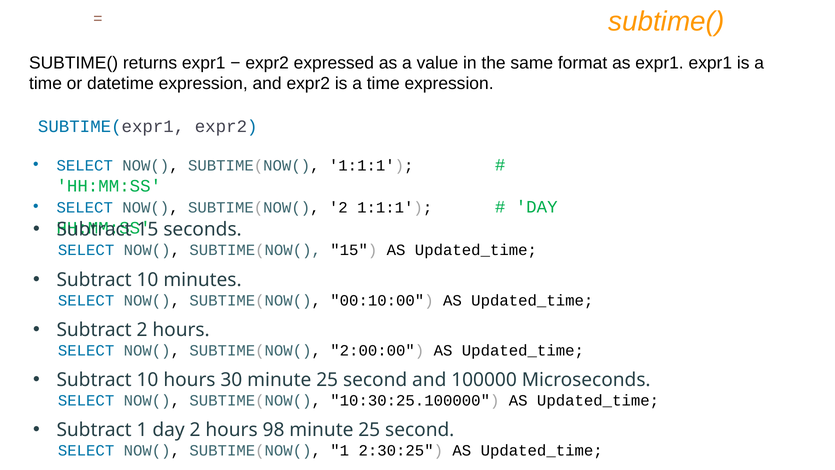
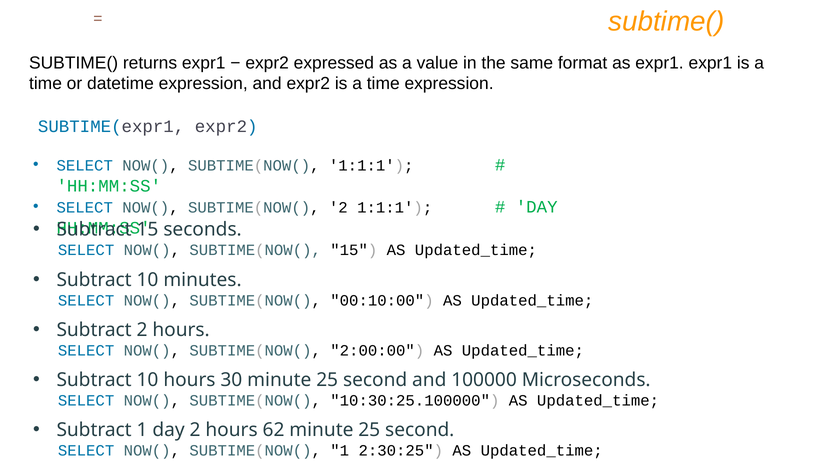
98: 98 -> 62
